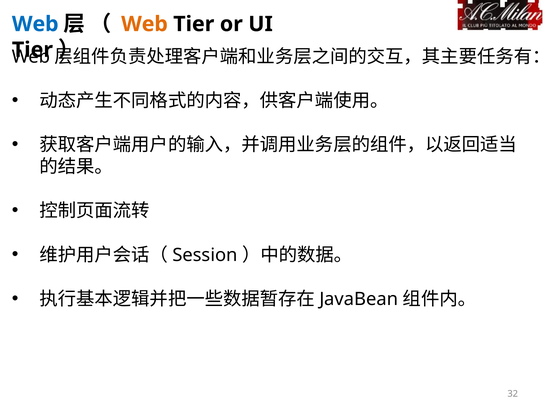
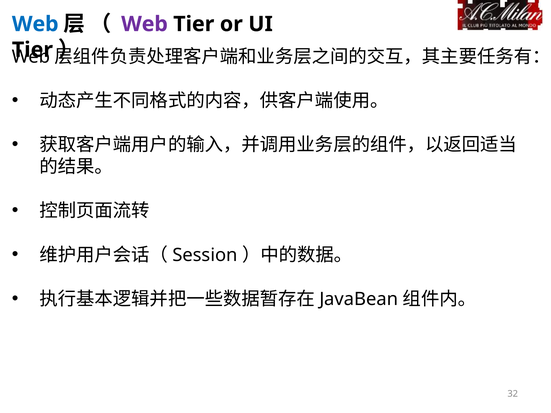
Web at (145, 24) colour: orange -> purple
